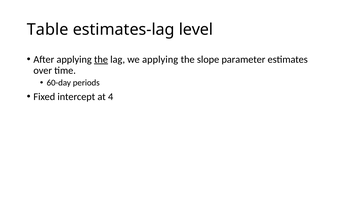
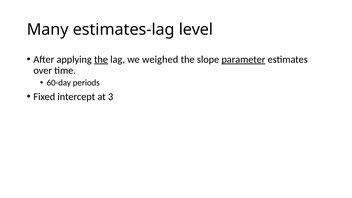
Table: Table -> Many
we applying: applying -> weighed
parameter underline: none -> present
4: 4 -> 3
